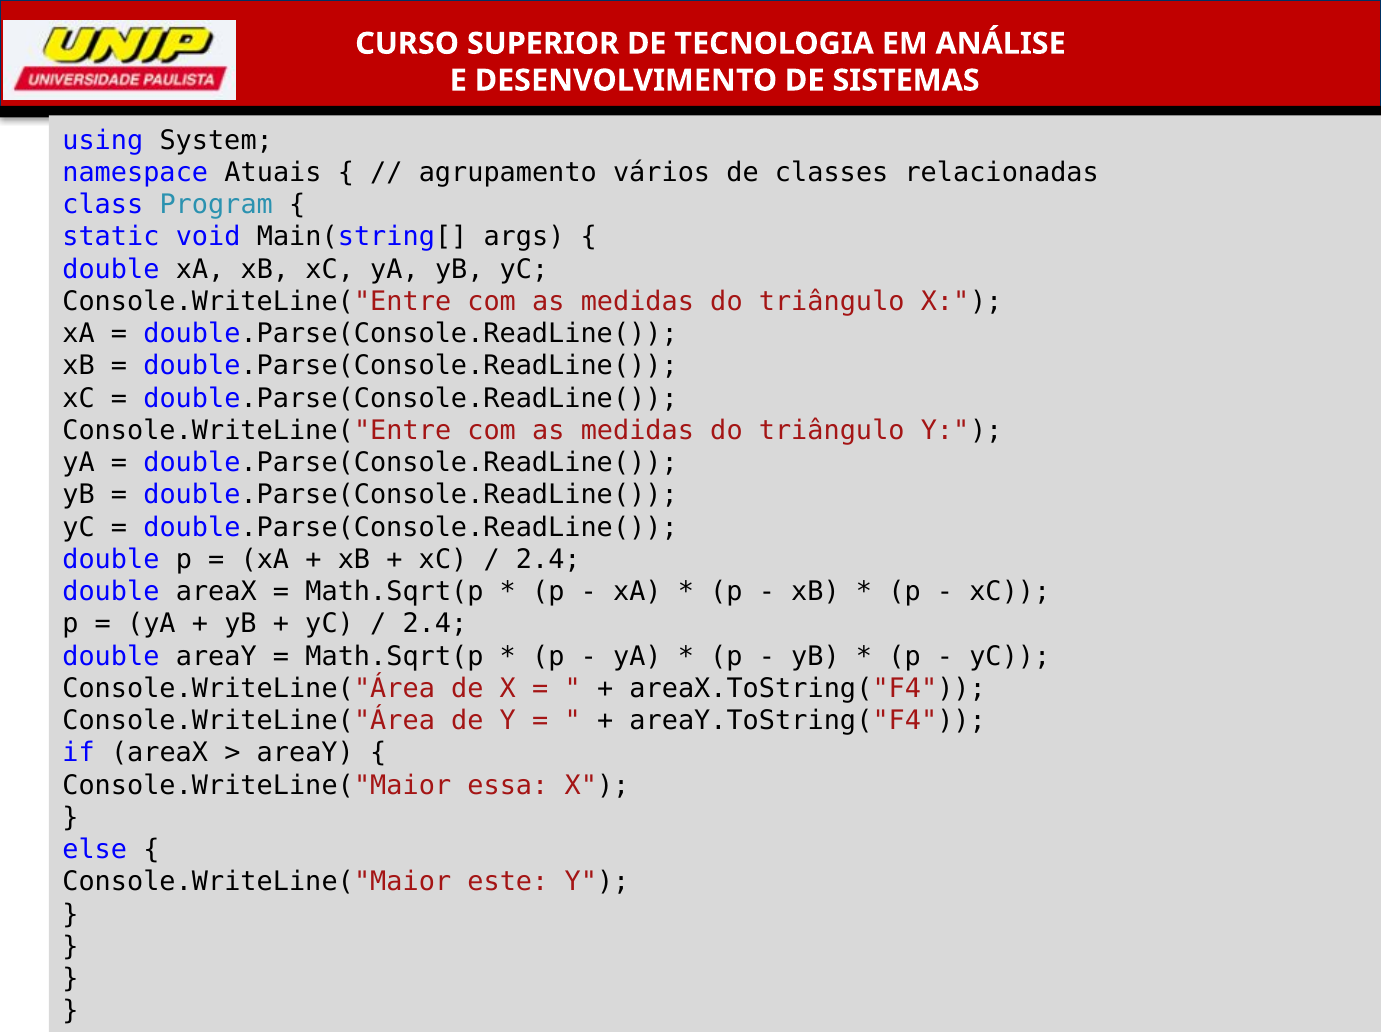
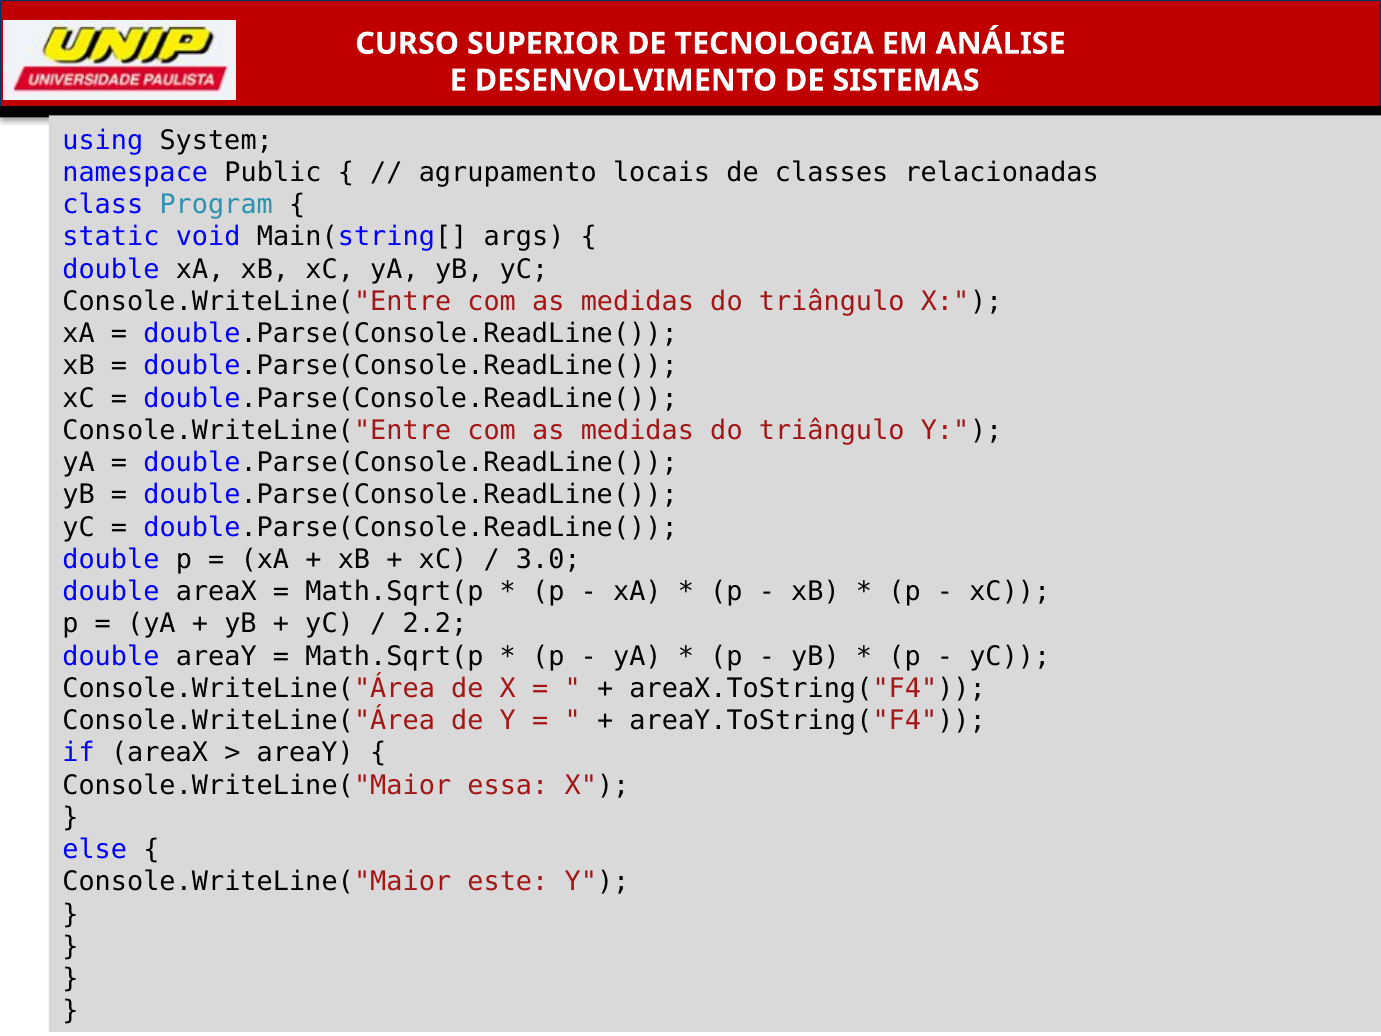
Atuais: Atuais -> Public
vários: vários -> locais
2.4 at (548, 559): 2.4 -> 3.0
2.4 at (435, 624): 2.4 -> 2.2
